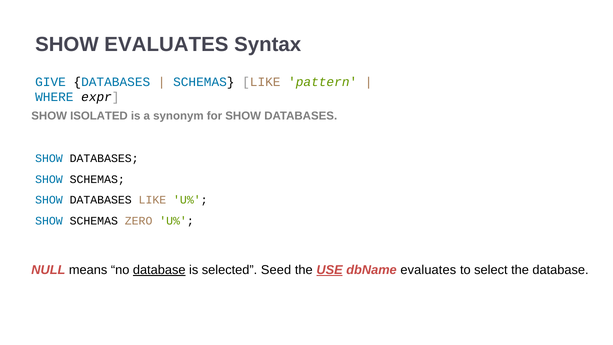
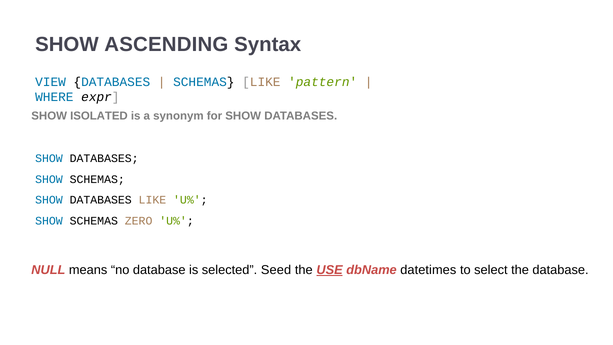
SHOW EVALUATES: EVALUATES -> ASCENDING
GIVE: GIVE -> VIEW
database at (159, 270) underline: present -> none
dbName evaluates: evaluates -> datetimes
